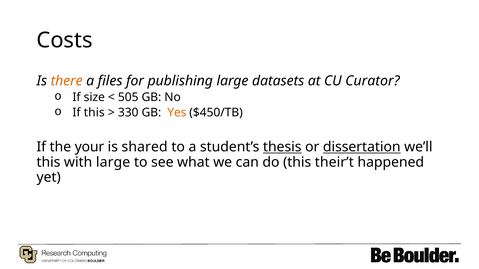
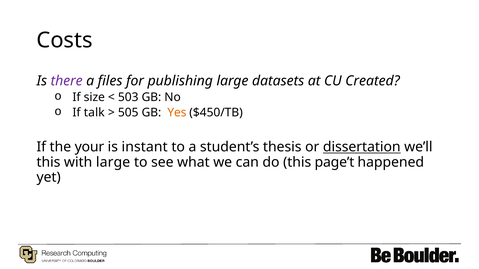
there colour: orange -> purple
Curator: Curator -> Created
505: 505 -> 503
If this: this -> talk
330: 330 -> 505
shared: shared -> instant
thesis underline: present -> none
their’t: their’t -> page’t
